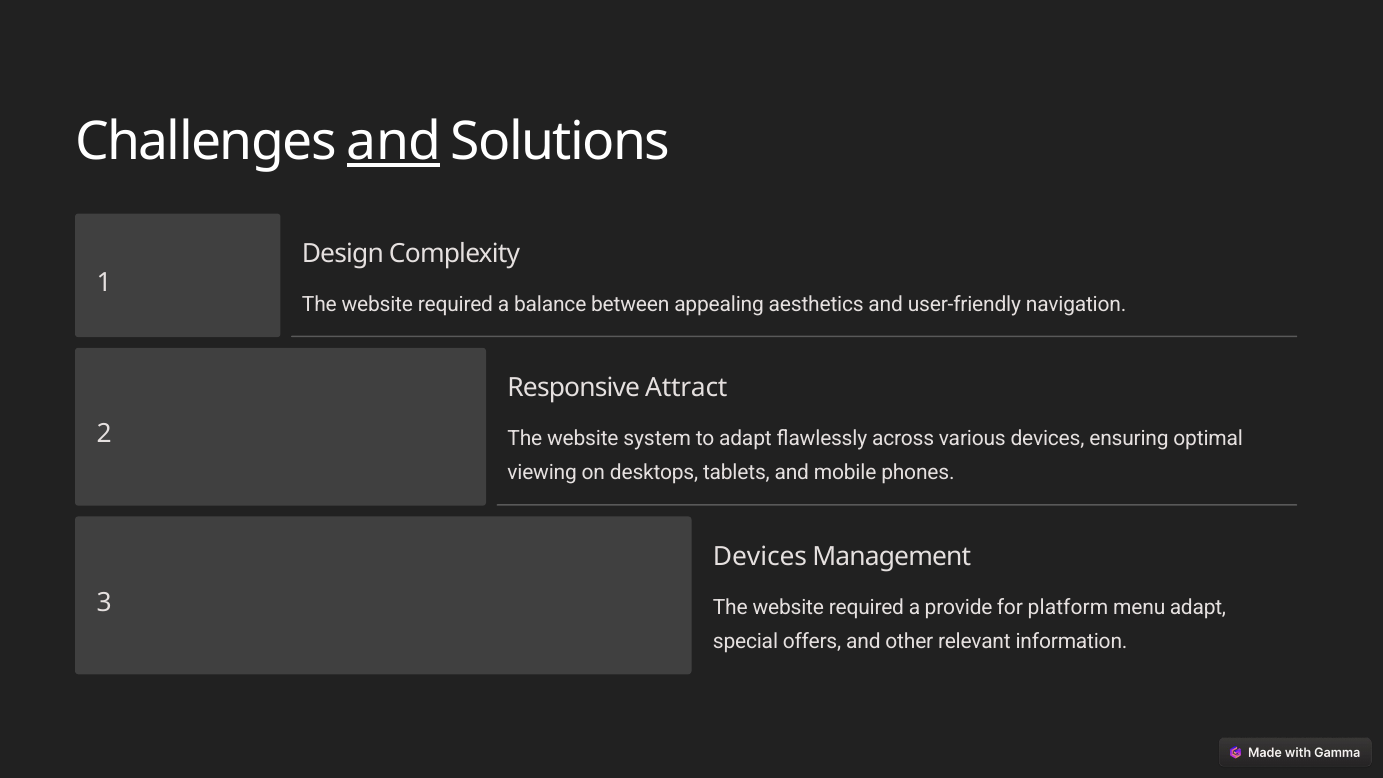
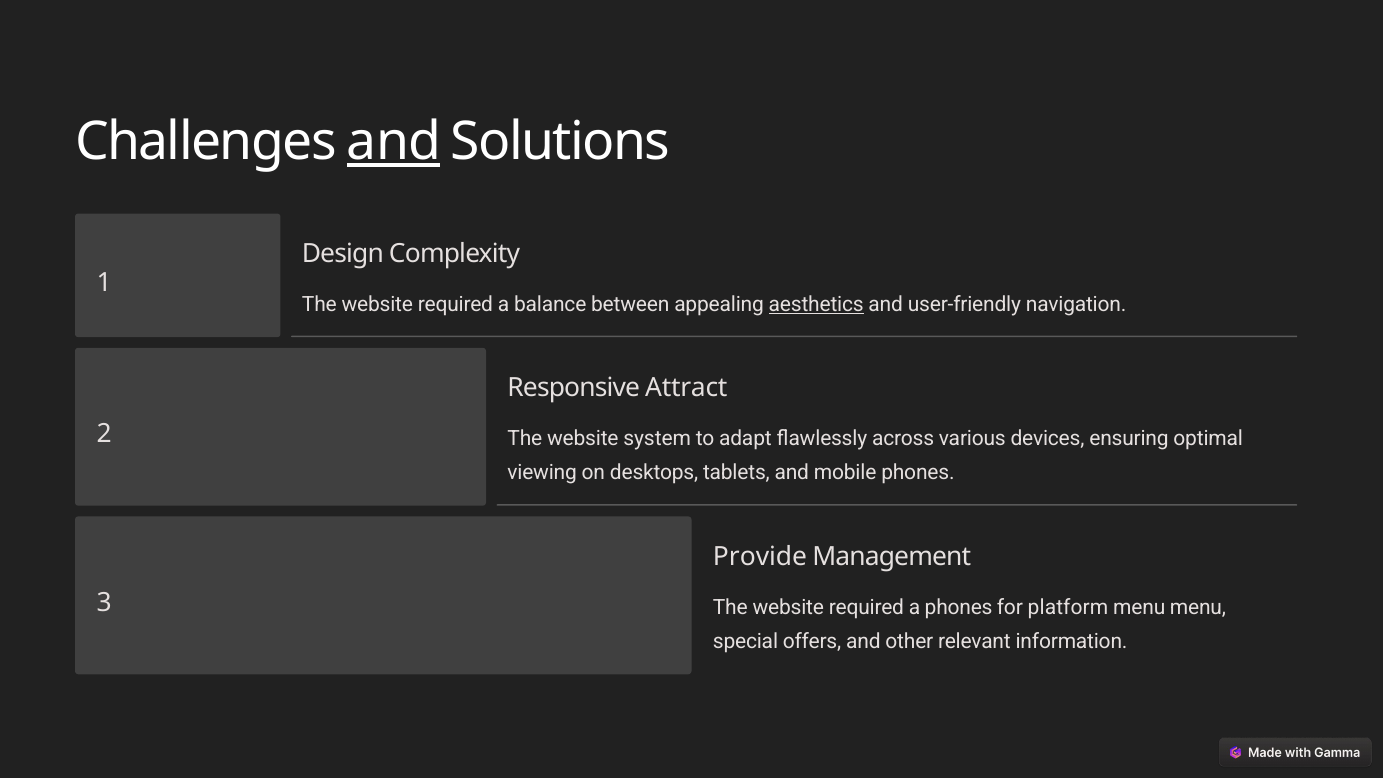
aesthetics underline: none -> present
Devices at (760, 557): Devices -> Provide
a provide: provide -> phones
menu adapt: adapt -> menu
